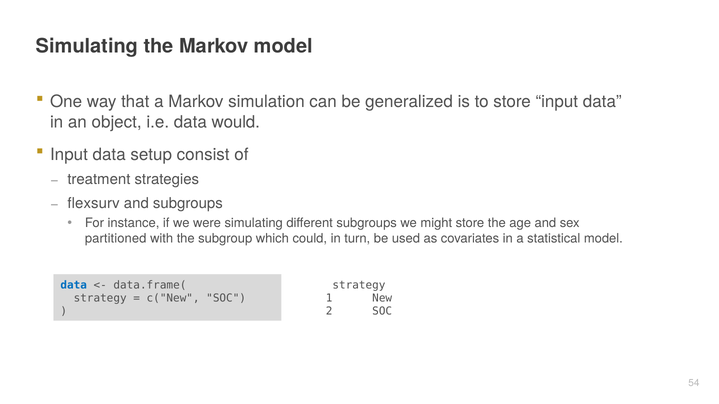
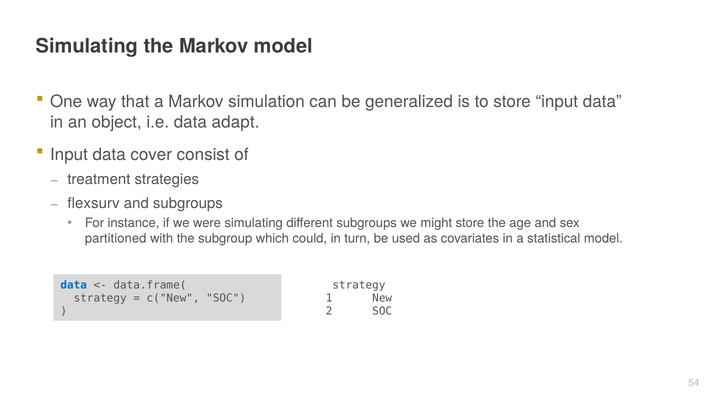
would: would -> adapt
setup: setup -> cover
